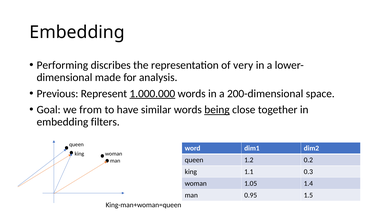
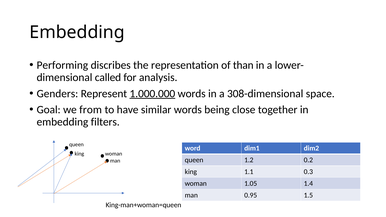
very: very -> than
made: made -> called
Previous: Previous -> Genders
200-dimensional: 200-dimensional -> 308-dimensional
being underline: present -> none
